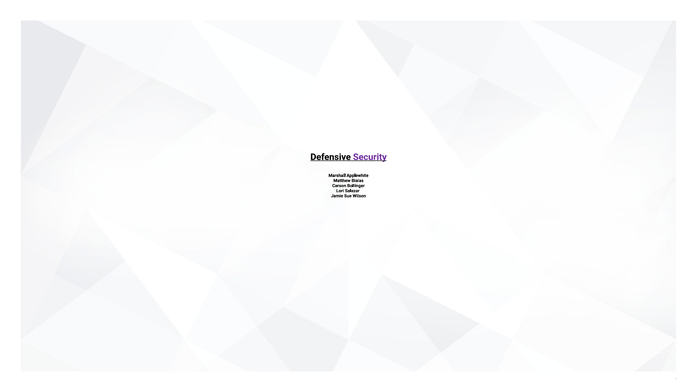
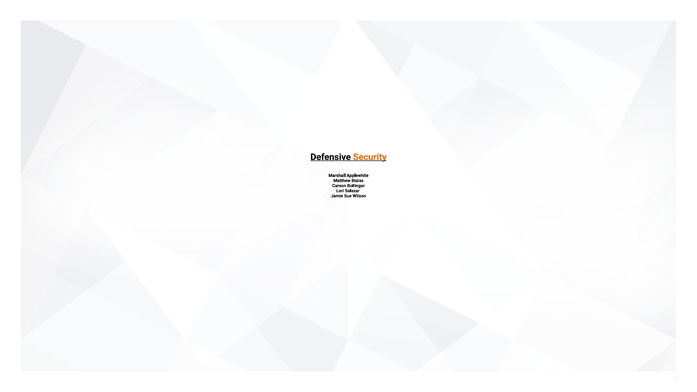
Security colour: purple -> orange
